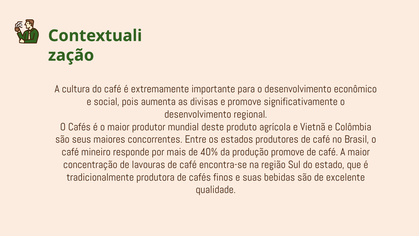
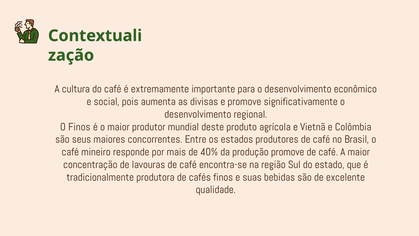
O Cafés: Cafés -> Finos
